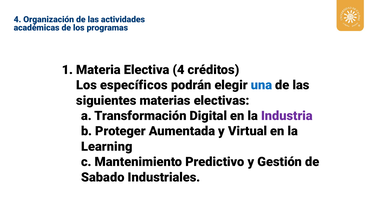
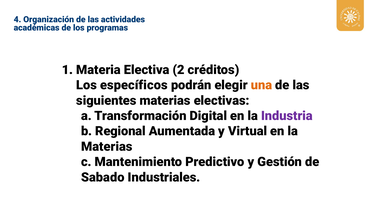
Electiva 4: 4 -> 2
una colour: blue -> orange
Proteger: Proteger -> Regional
Learning at (107, 147): Learning -> Materias
